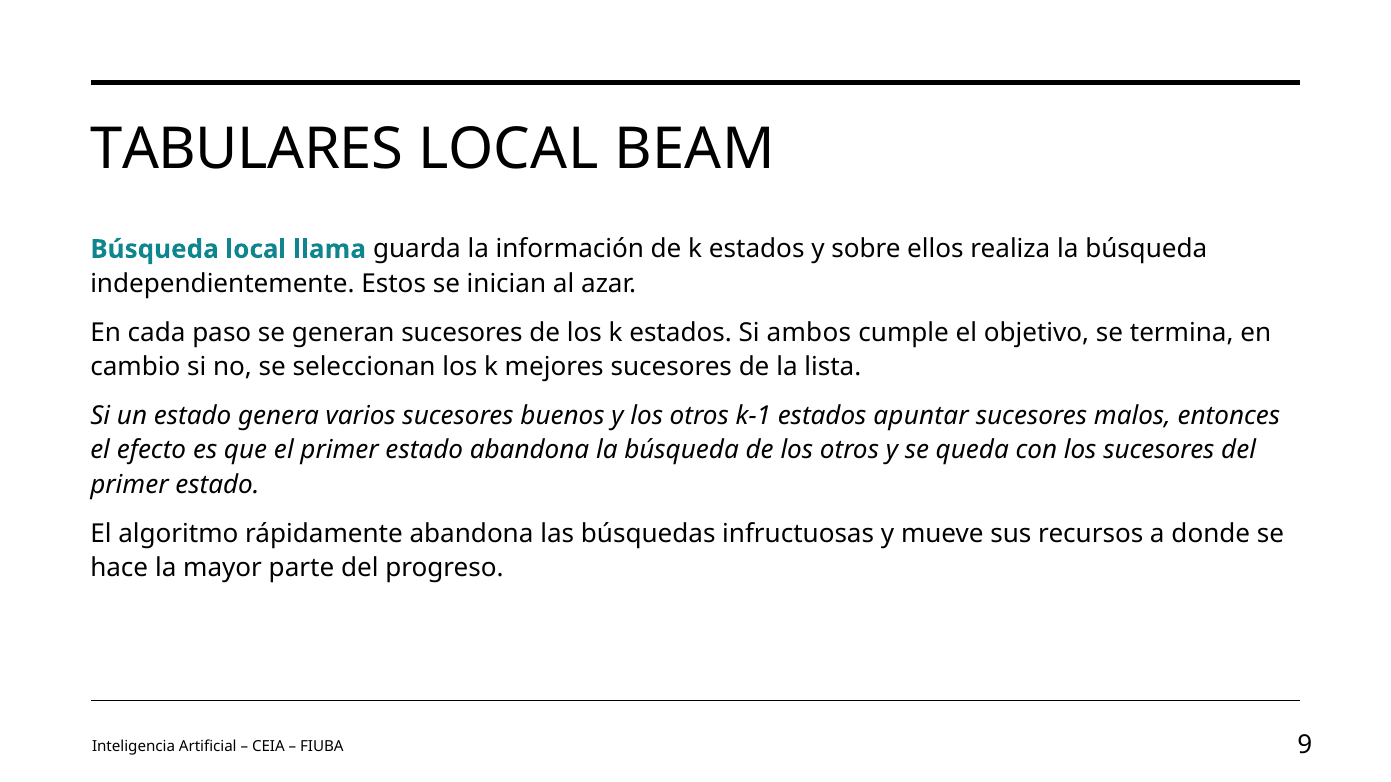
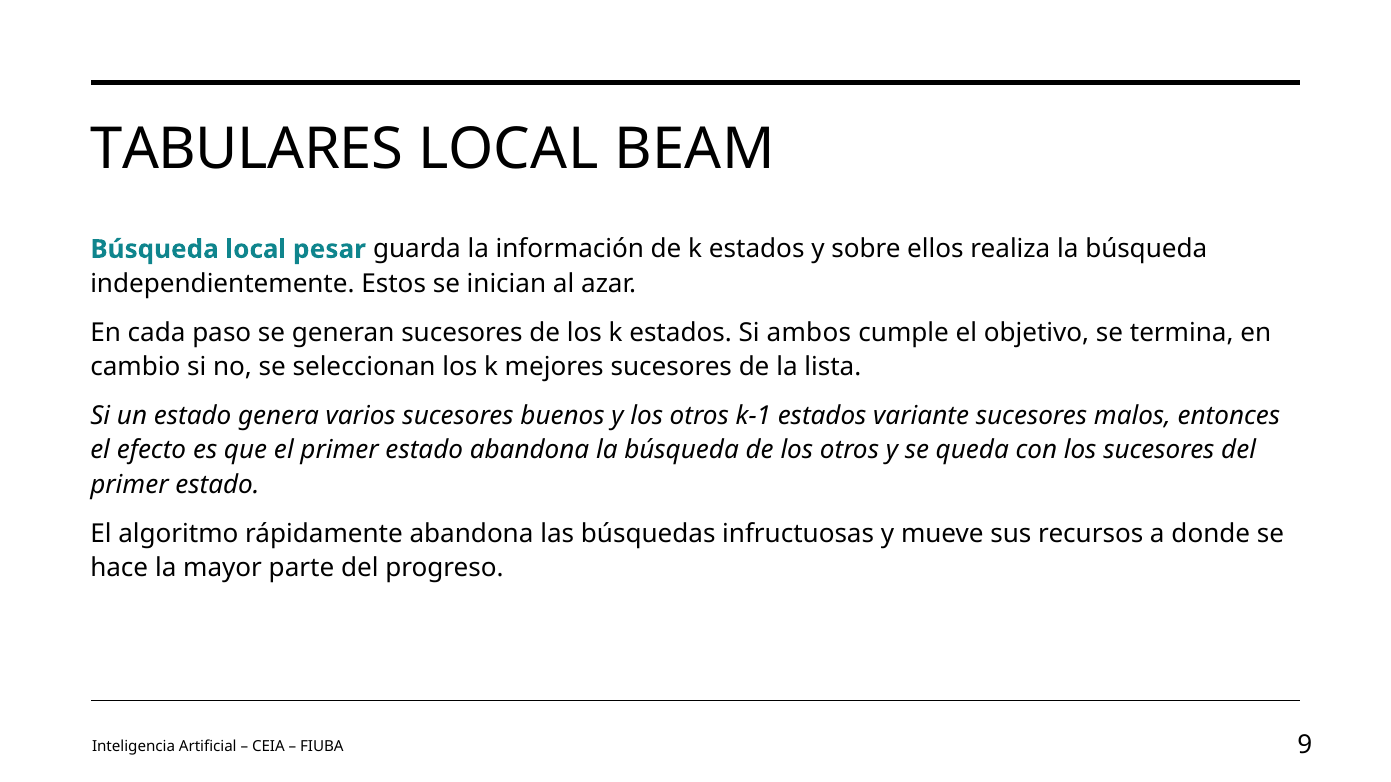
llama: llama -> pesar
apuntar: apuntar -> variante
